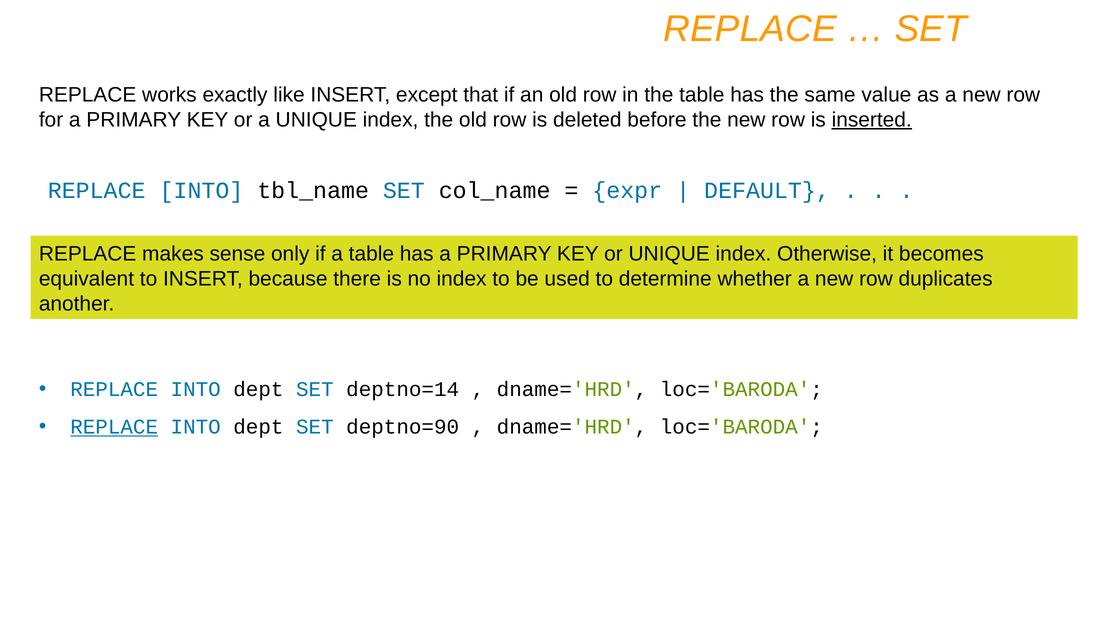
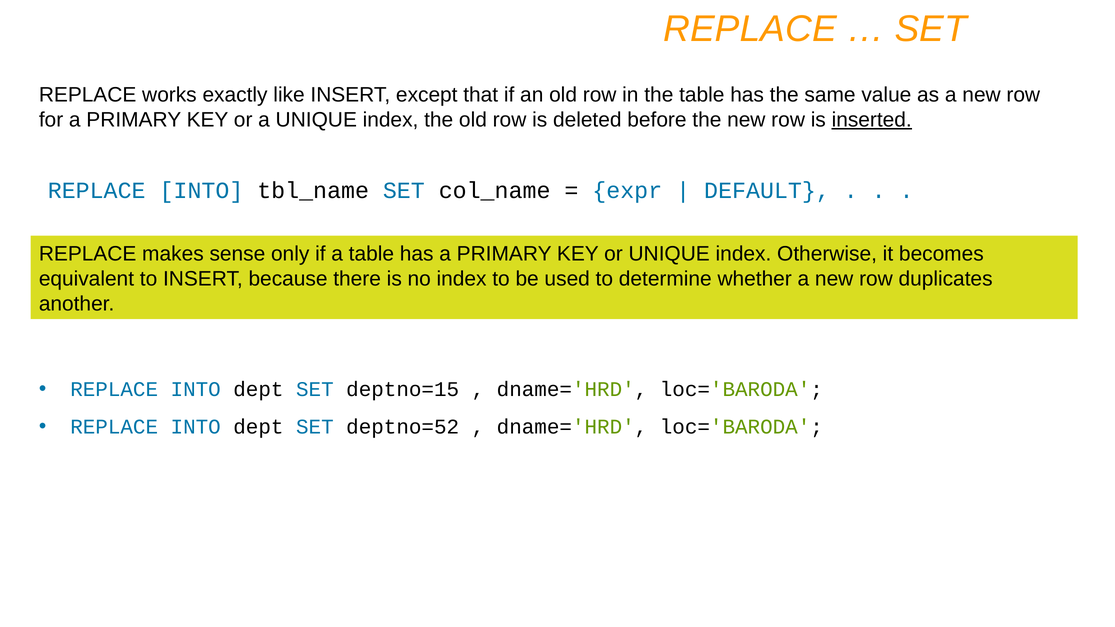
deptno=14: deptno=14 -> deptno=15
REPLACE at (114, 427) underline: present -> none
deptno=90: deptno=90 -> deptno=52
